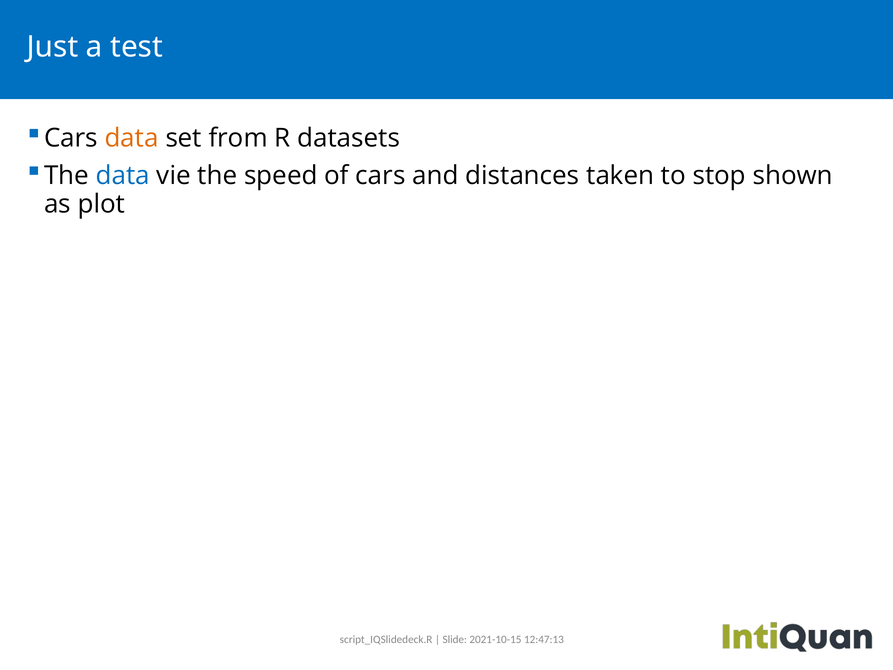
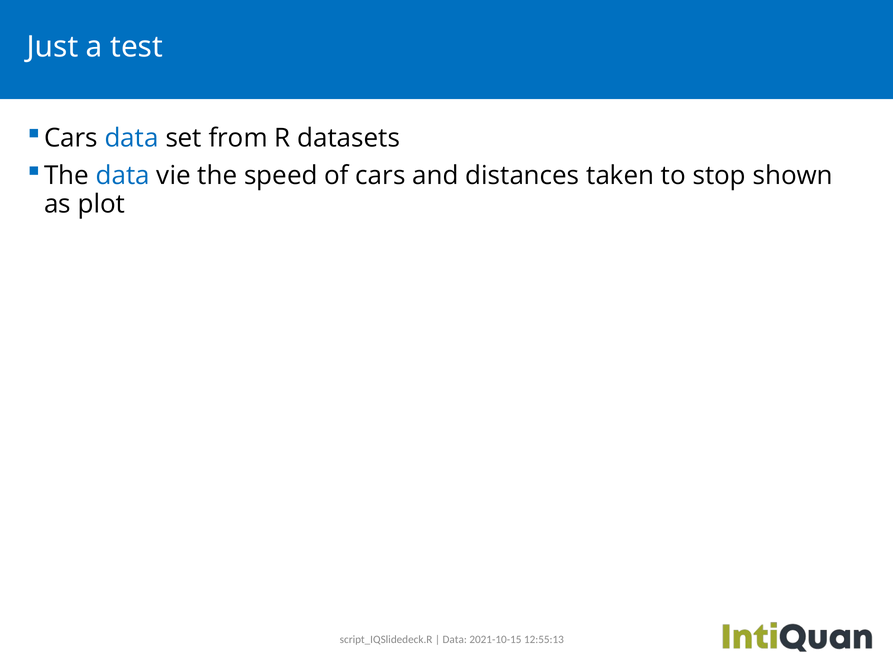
data at (132, 138) colour: orange -> blue
Slide at (455, 639): Slide -> Data
12:47:13: 12:47:13 -> 12:55:13
